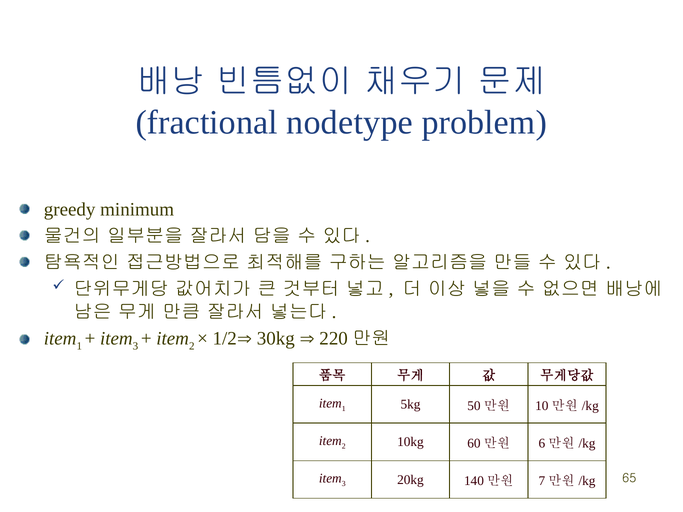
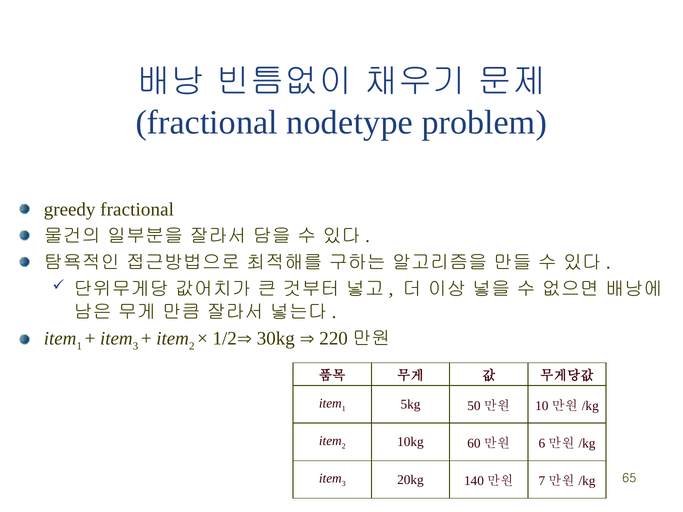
greedy minimum: minimum -> fractional
